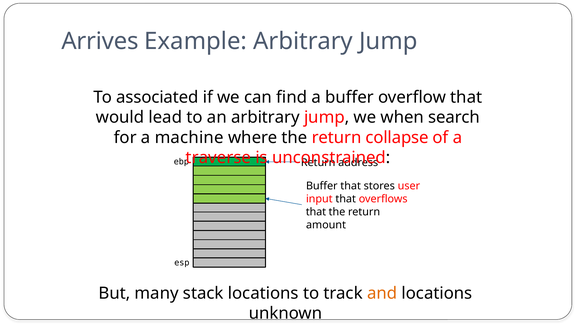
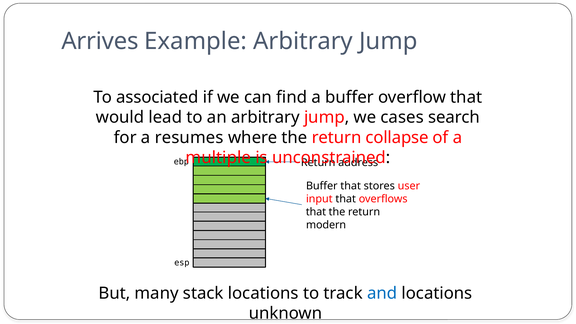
when: when -> cases
machine: machine -> resumes
traverse: traverse -> multiple
amount: amount -> modern
and colour: orange -> blue
